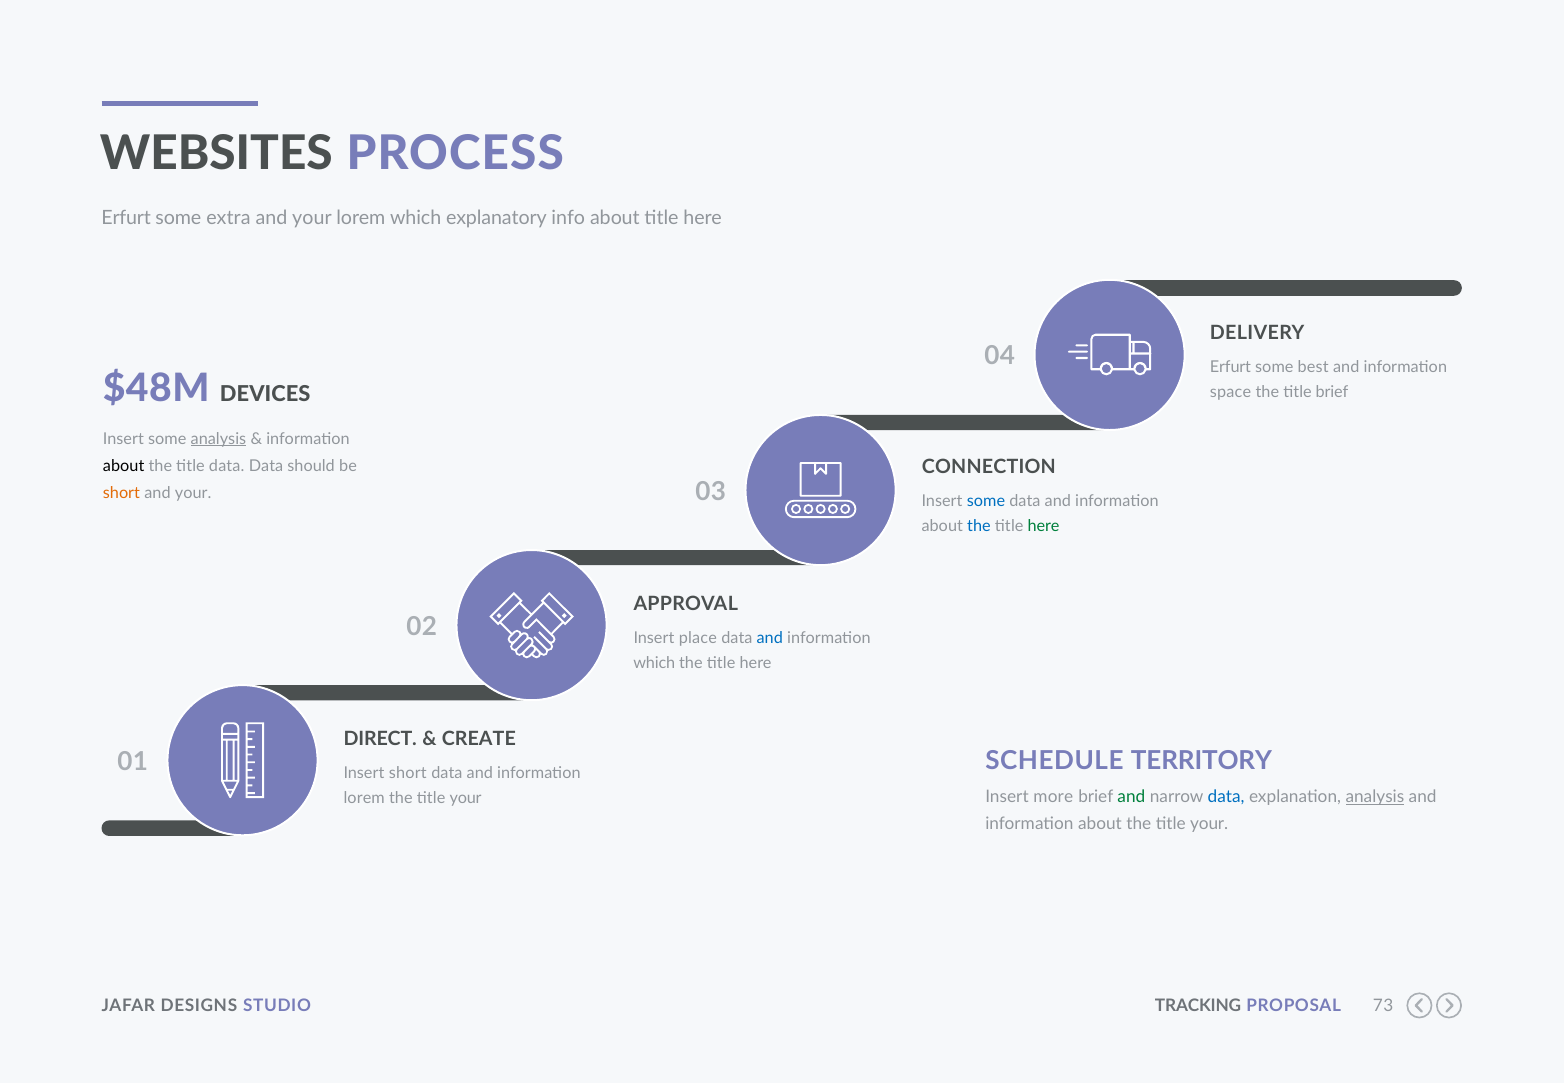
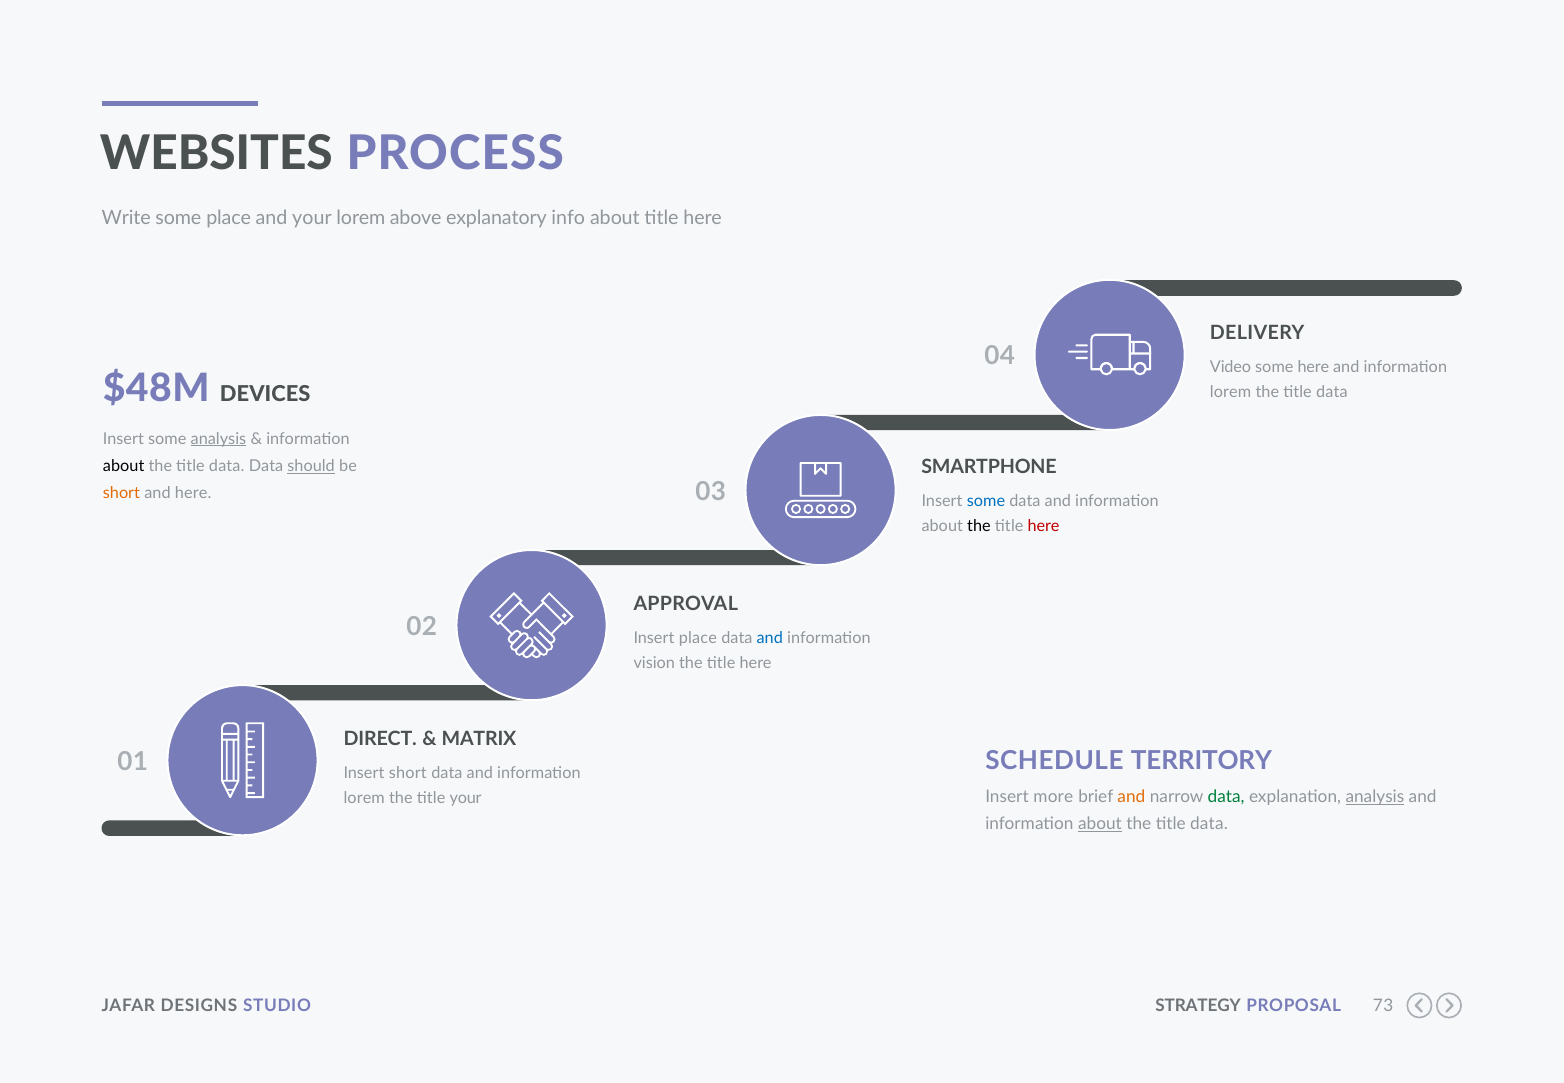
Erfurt at (126, 218): Erfurt -> Write
some extra: extra -> place
lorem which: which -> above
Erfurt at (1230, 367): Erfurt -> Video
some best: best -> here
space at (1231, 392): space -> lorem
brief at (1332, 392): brief -> data
should underline: none -> present
CONNECTION: CONNECTION -> SMARTPHONE
your at (193, 493): your -> here
the at (979, 526) colour: blue -> black
here at (1044, 526) colour: green -> red
which at (654, 663): which -> vision
CREATE: CREATE -> MATRIX
and at (1131, 797) colour: green -> orange
data at (1226, 797) colour: blue -> green
about at (1100, 824) underline: none -> present
your at (1209, 824): your -> data
TRACKING: TRACKING -> STRATEGY
